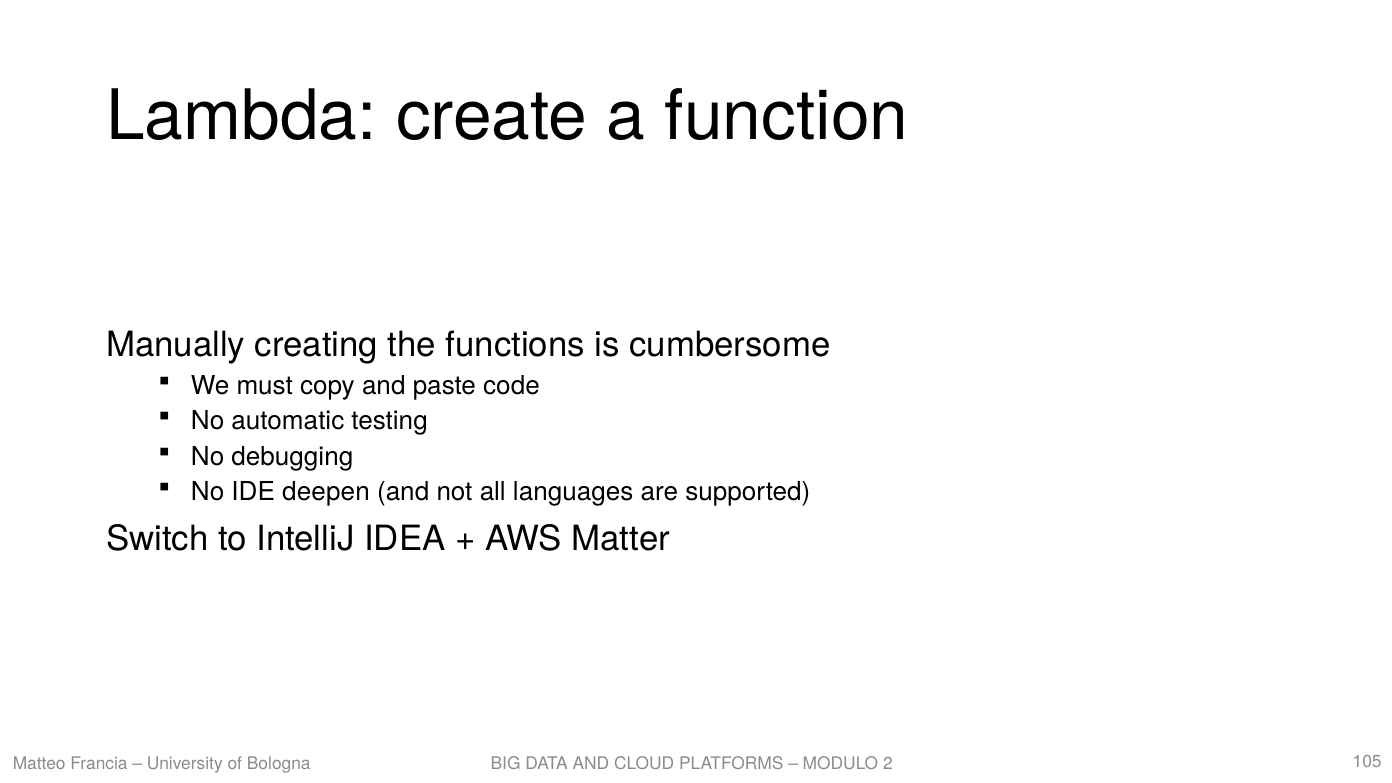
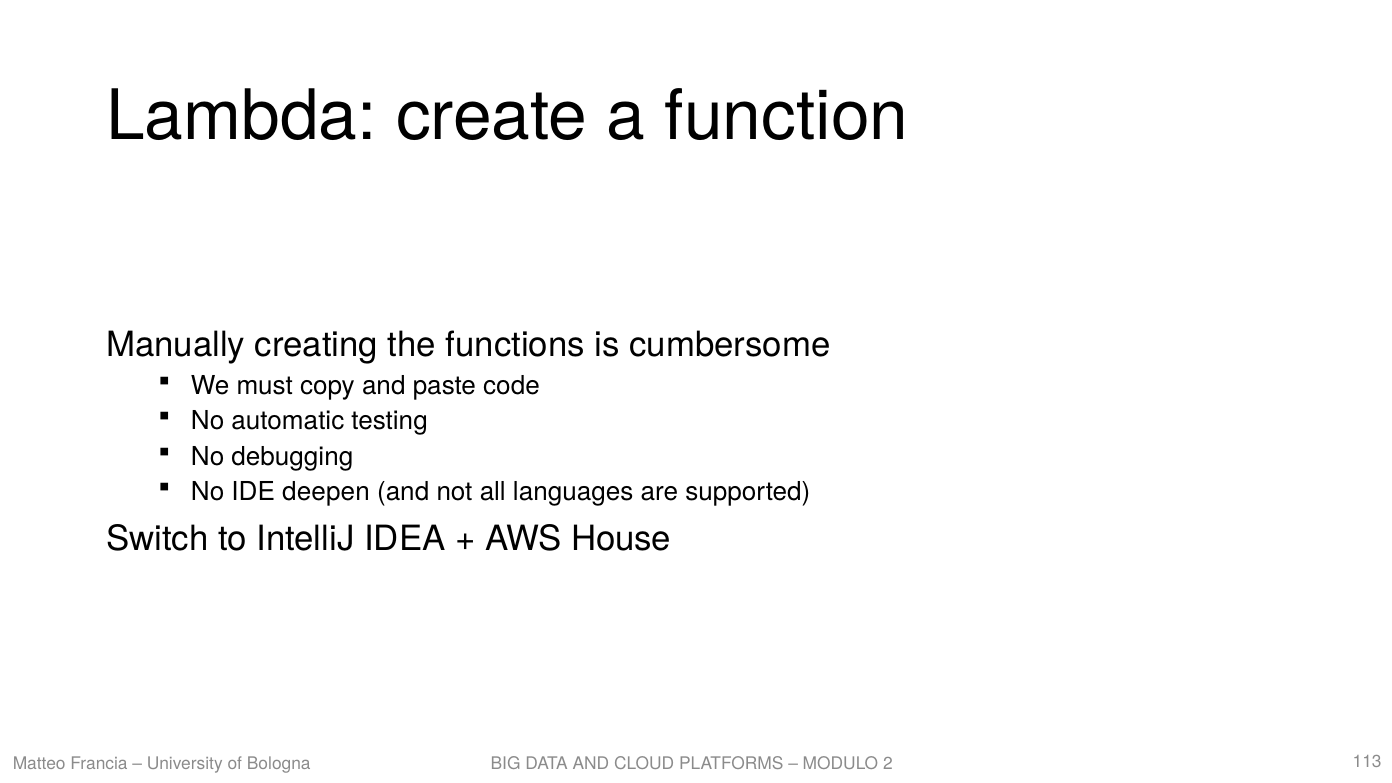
Matter: Matter -> House
105: 105 -> 113
